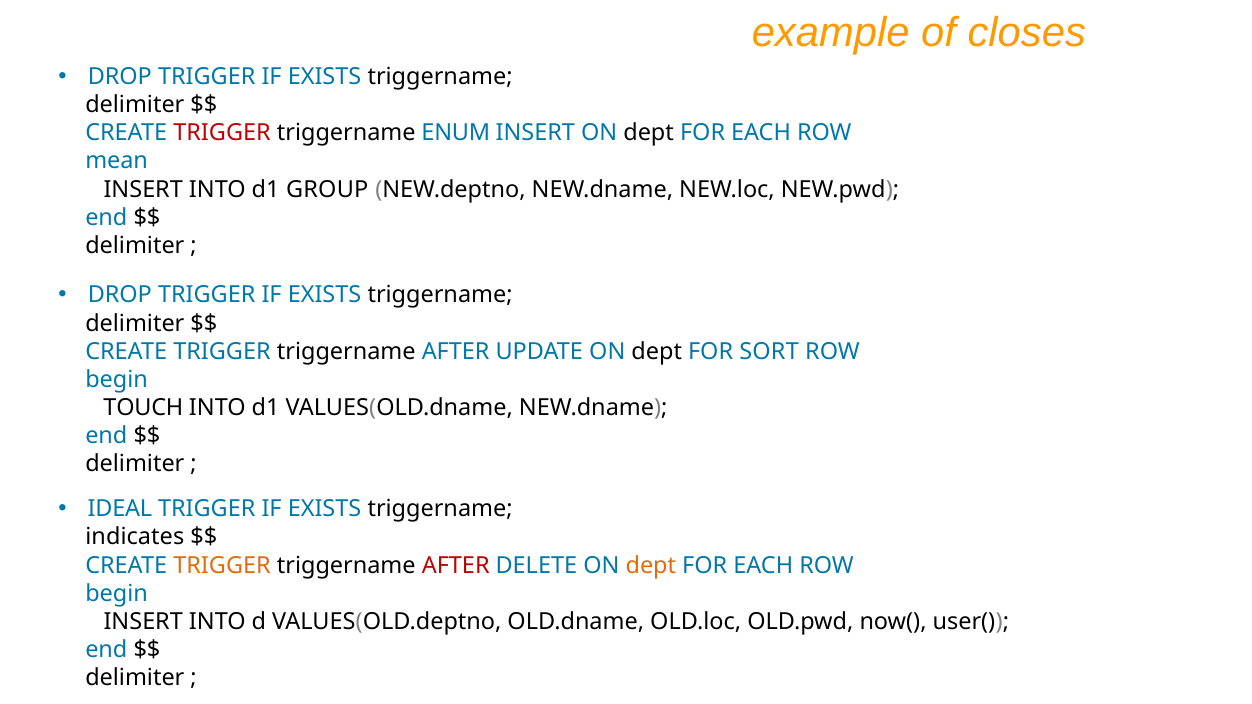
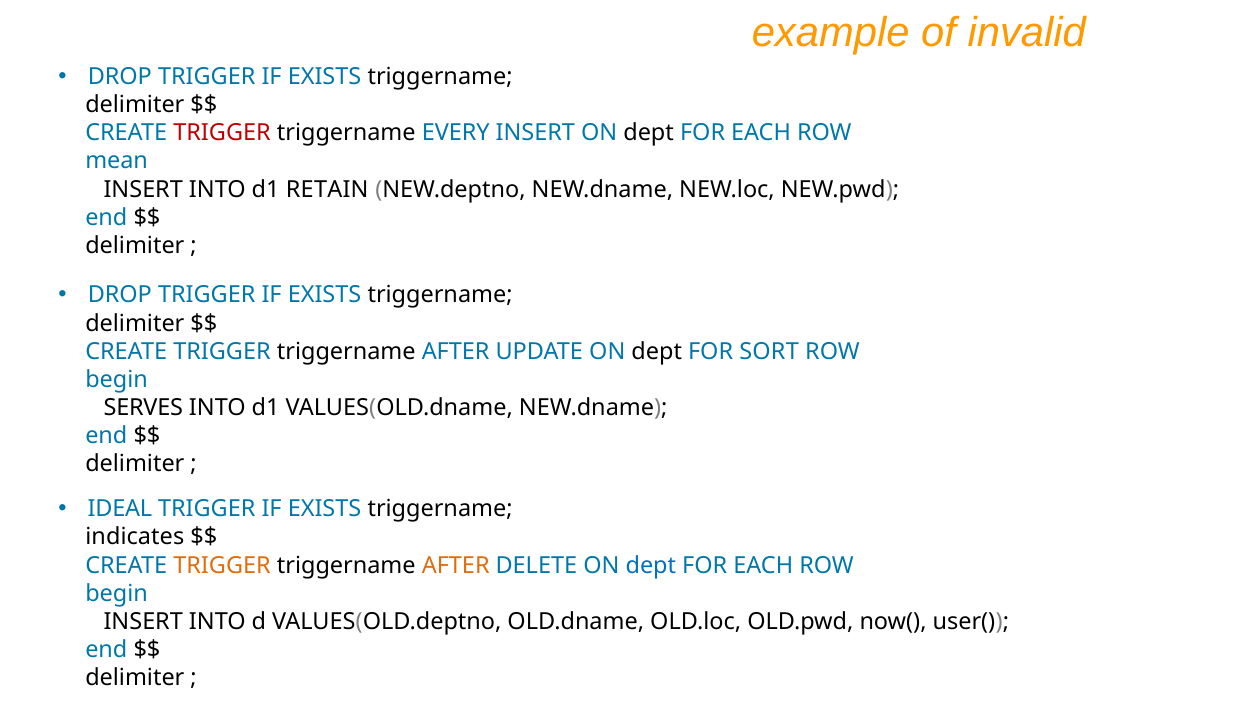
closes: closes -> invalid
ENUM: ENUM -> EVERY
GROUP: GROUP -> RETAIN
TOUCH: TOUCH -> SERVES
AFTER at (456, 566) colour: red -> orange
dept at (651, 566) colour: orange -> blue
